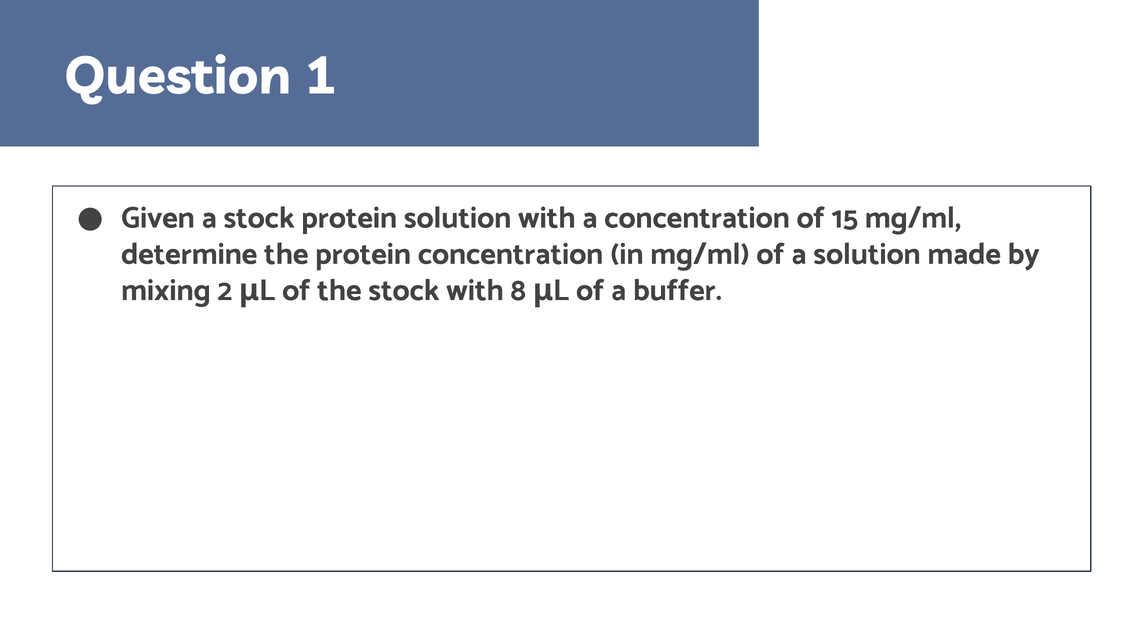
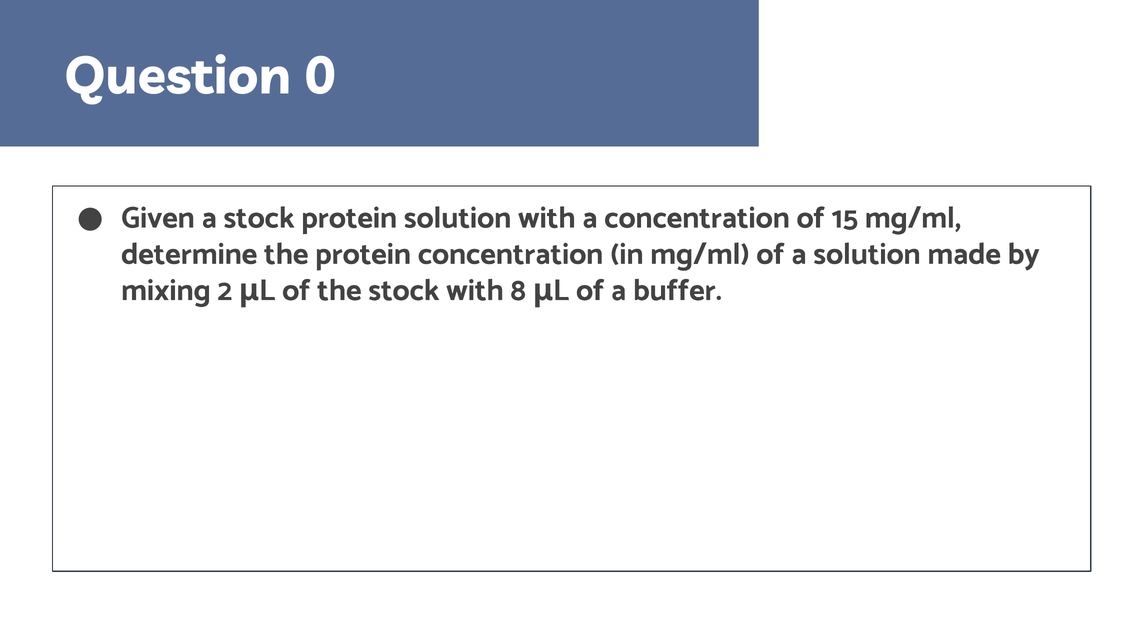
1: 1 -> 0
